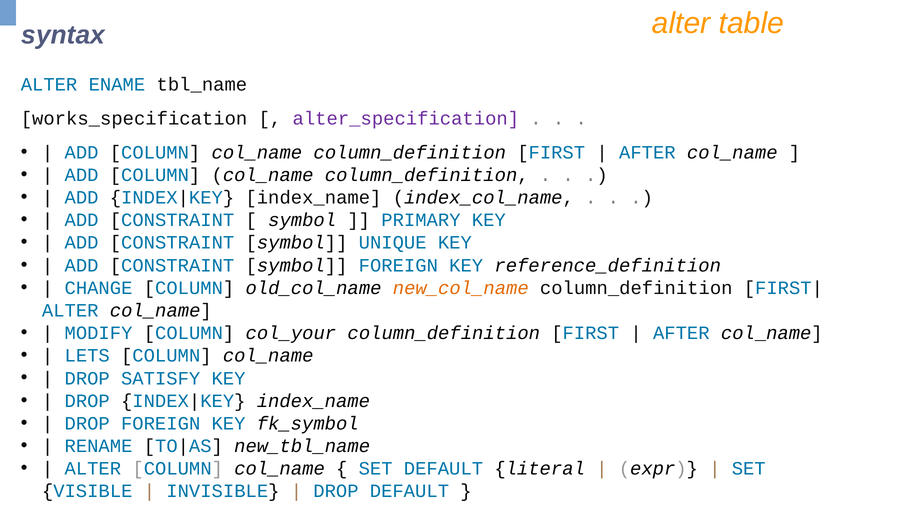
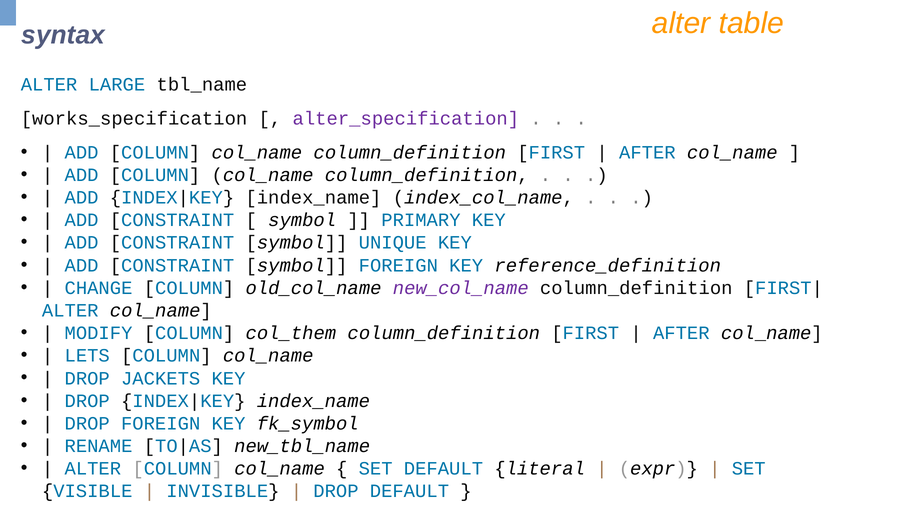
ENAME: ENAME -> LARGE
new_col_name colour: orange -> purple
col_your: col_your -> col_them
SATISFY: SATISFY -> JACKETS
